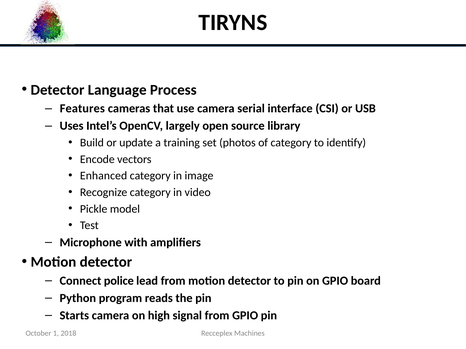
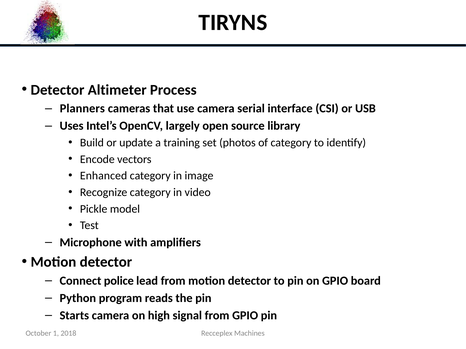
Language: Language -> Altimeter
Features: Features -> Planners
